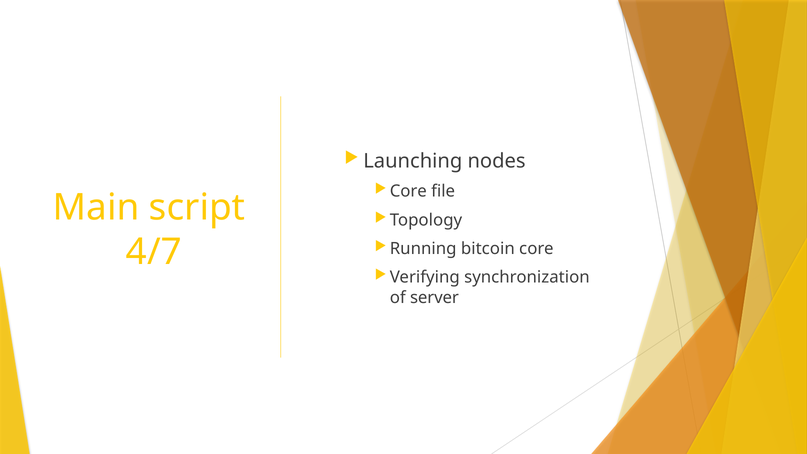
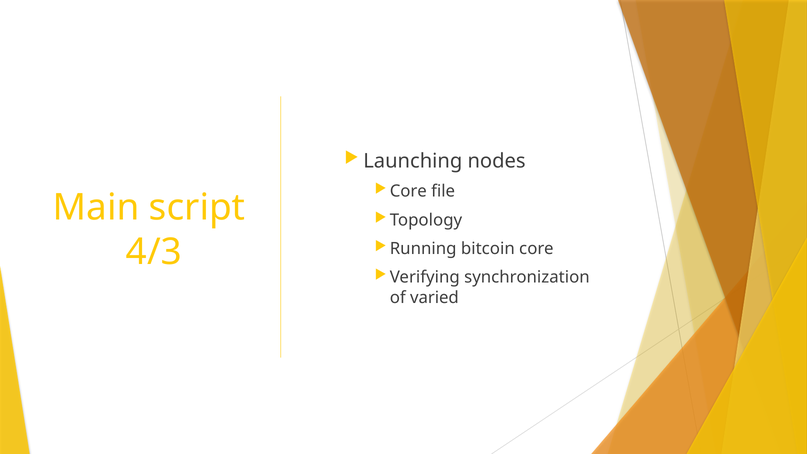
4/7: 4/7 -> 4/3
server: server -> varied
